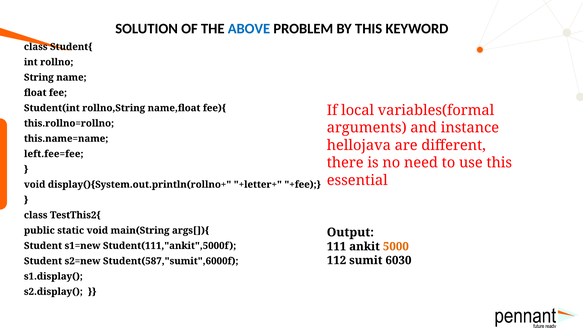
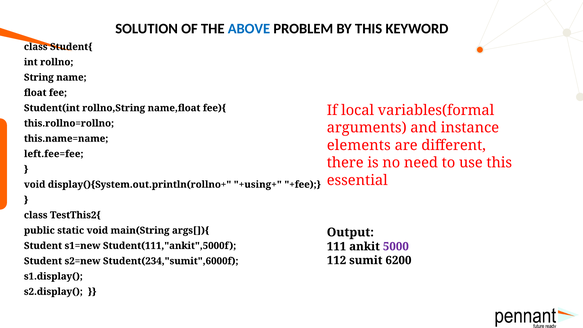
hellojava: hellojava -> elements
+letter+: +letter+ -> +using+
5000 colour: orange -> purple
6030: 6030 -> 6200
Student(587,"sumit",6000f: Student(587,"sumit",6000f -> Student(234,"sumit",6000f
